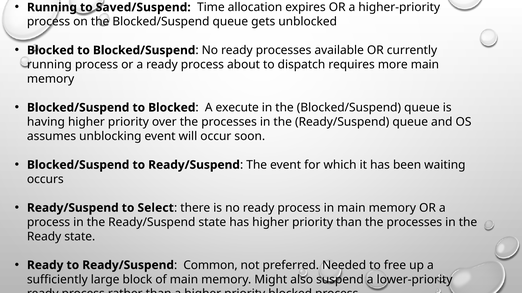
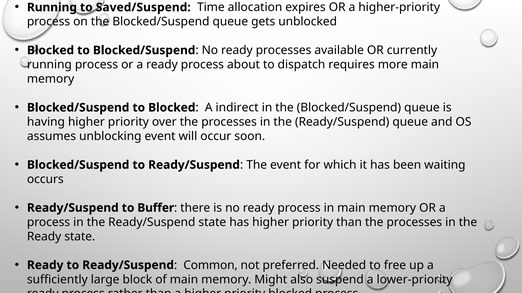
execute: execute -> indirect
Select: Select -> Buffer
